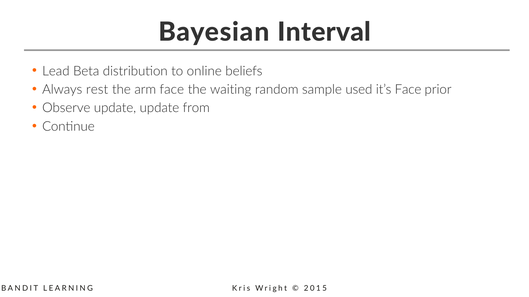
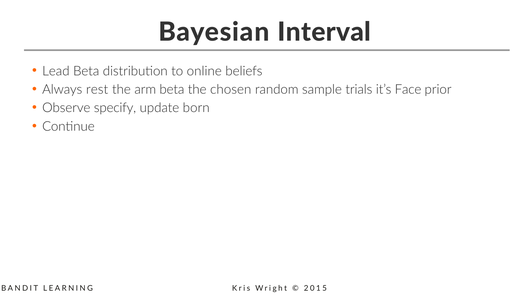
arm face: face -> beta
waiting: waiting -> chosen
used: used -> trials
Observe update: update -> specify
from: from -> born
